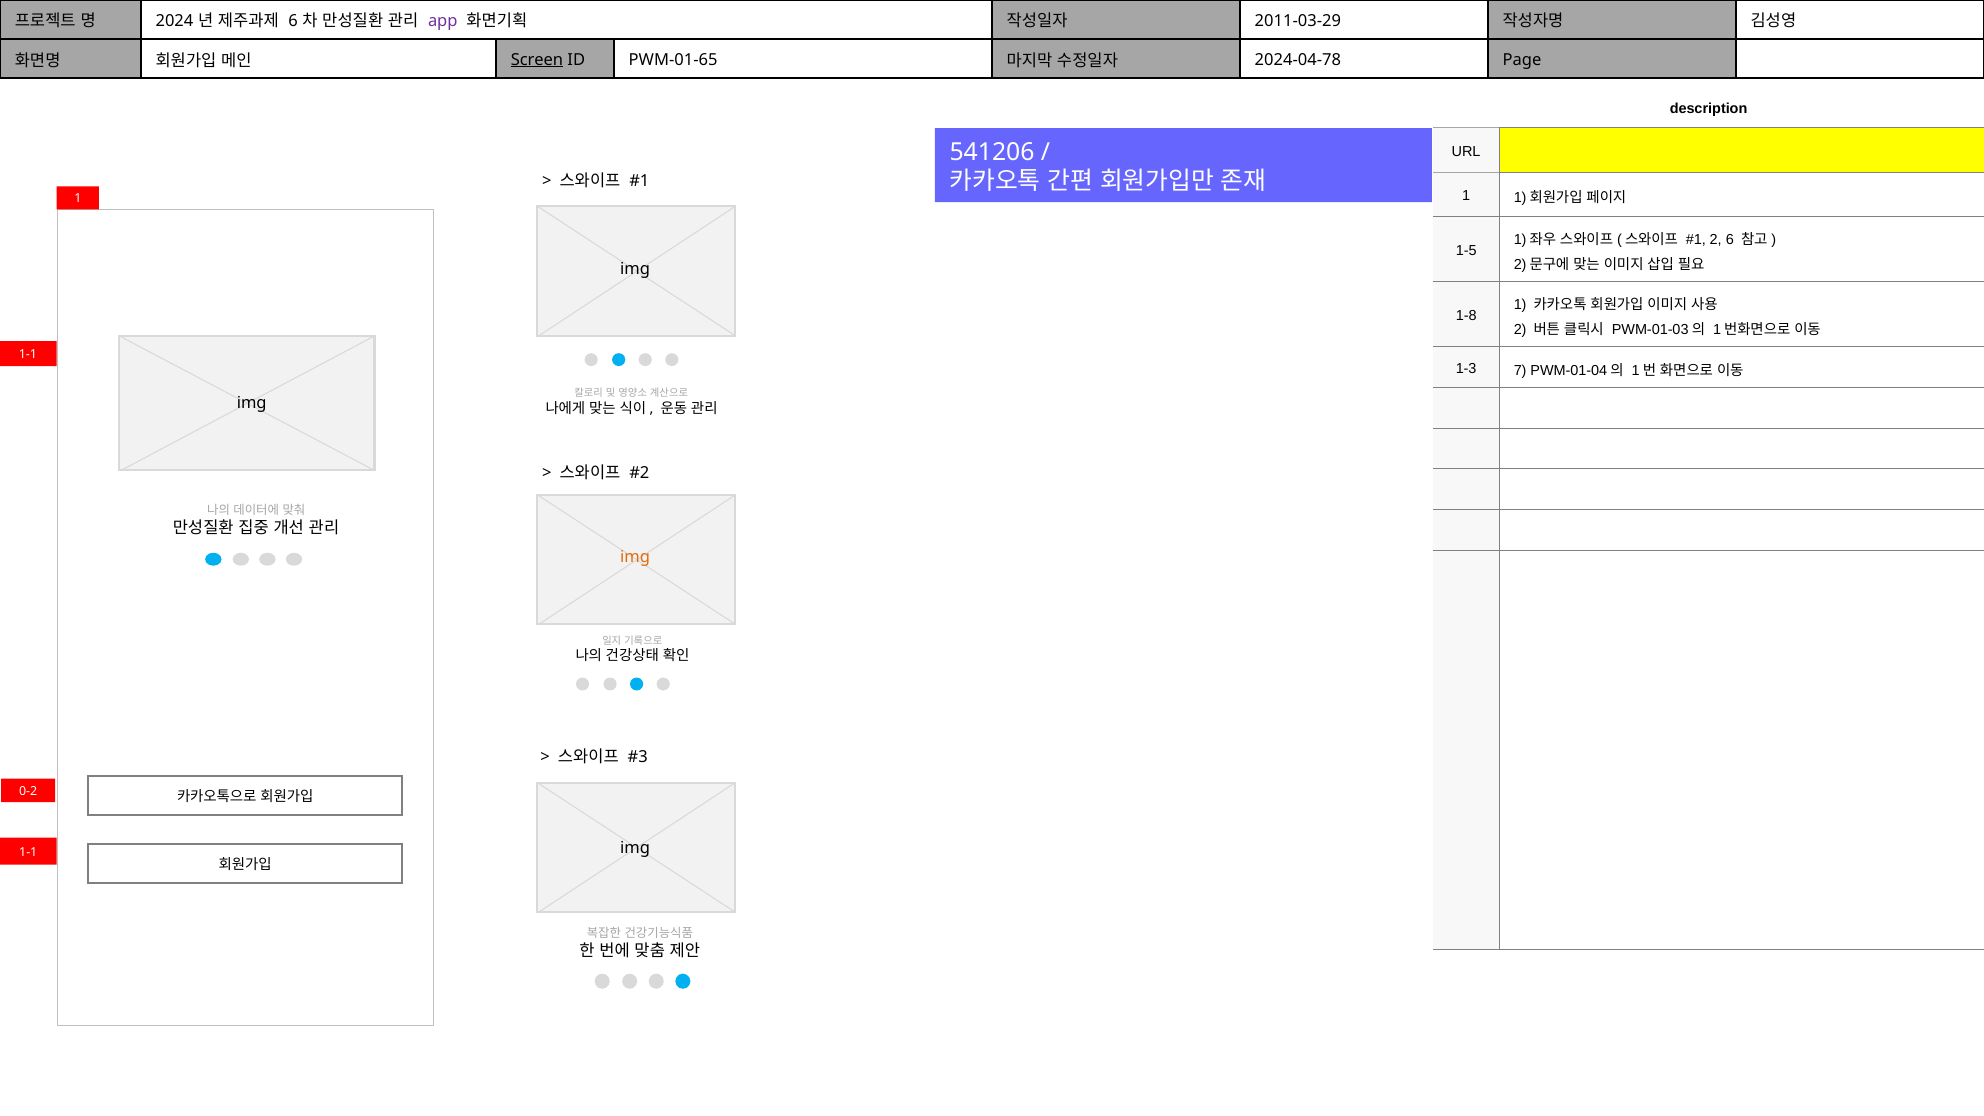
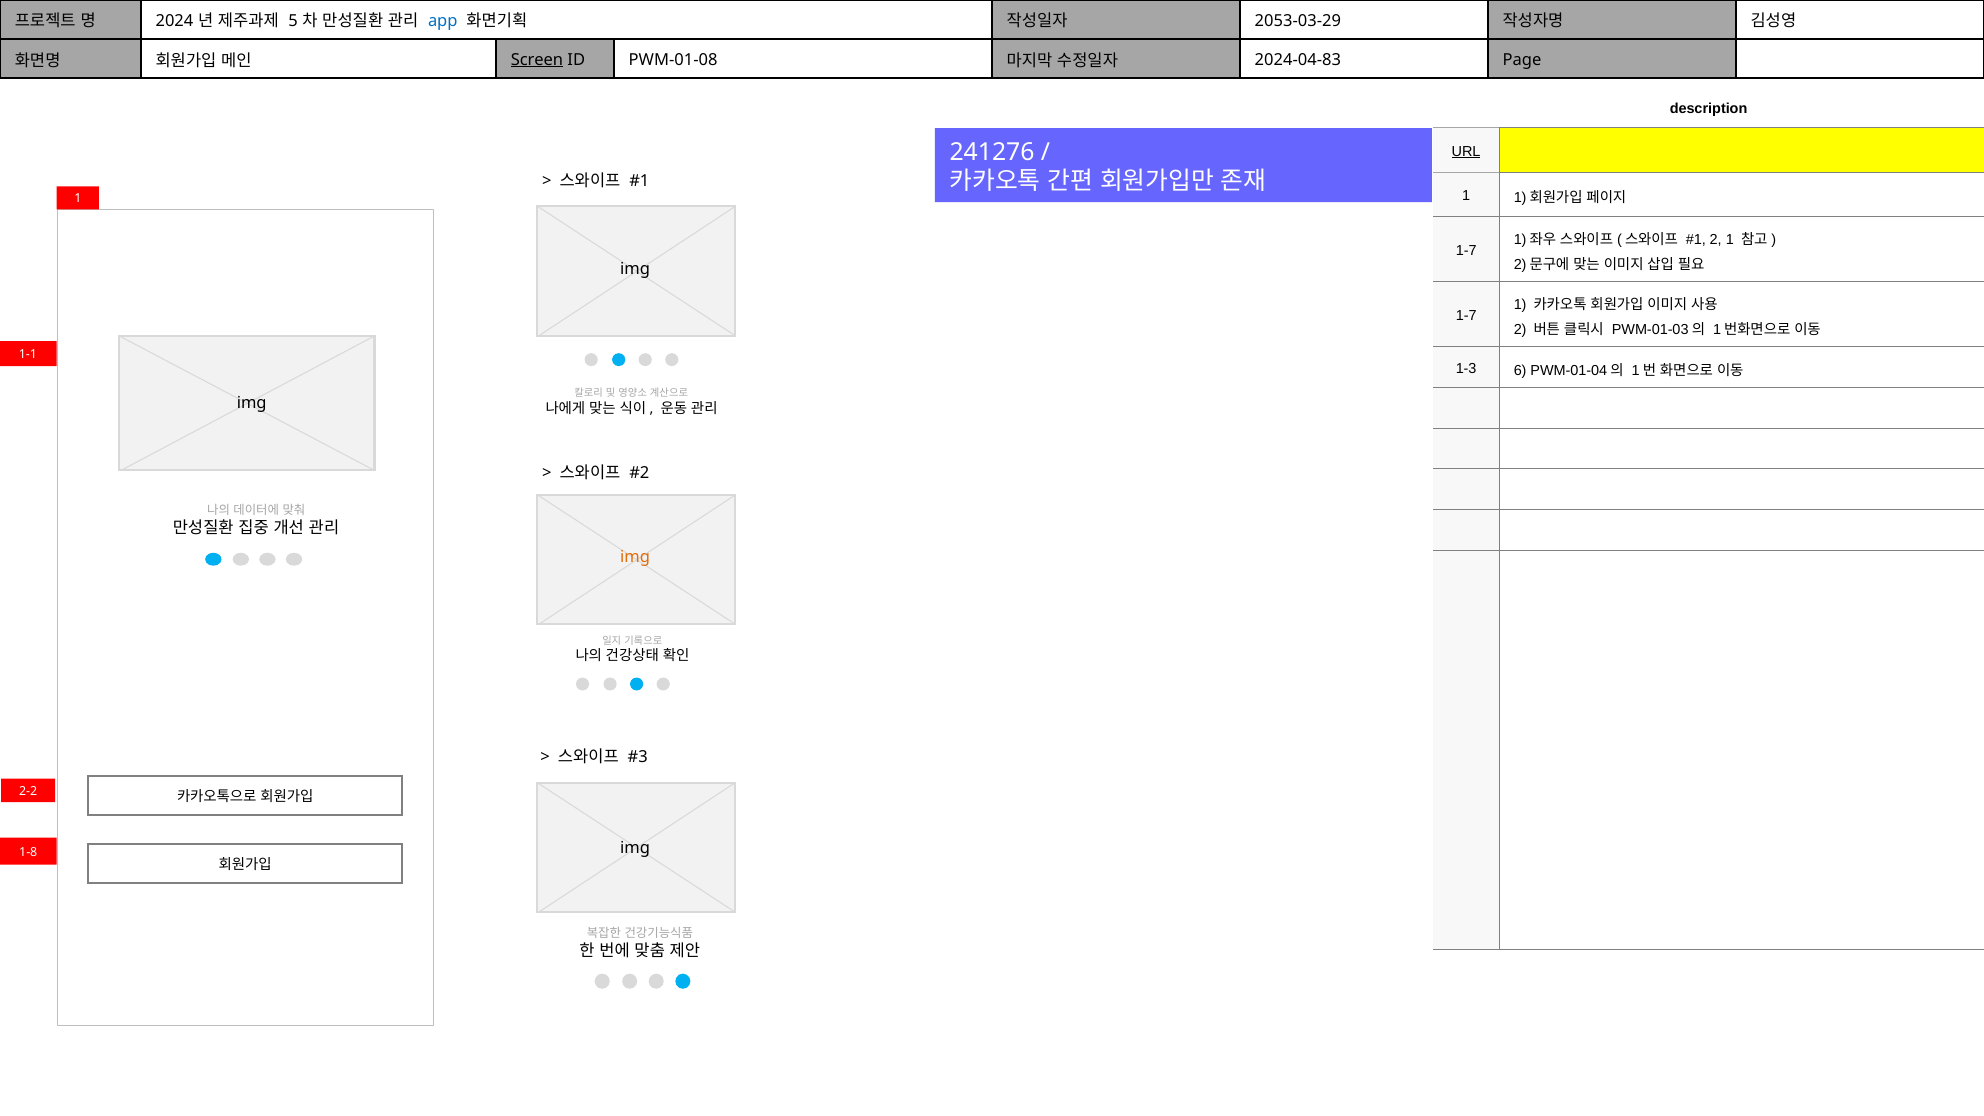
6 at (293, 21): 6 -> 5
app colour: purple -> blue
2011-03-29: 2011-03-29 -> 2053-03-29
PWM-01-65: PWM-01-65 -> PWM-01-08
2024-04-78: 2024-04-78 -> 2024-04-83
URL underline: none -> present
541206: 541206 -> 241276
2 6: 6 -> 1
1-5 at (1466, 251): 1-5 -> 1-7
1-8 at (1466, 316): 1-8 -> 1-7
7: 7 -> 6
0-2: 0-2 -> 2-2
1-1 at (28, 852): 1-1 -> 1-8
